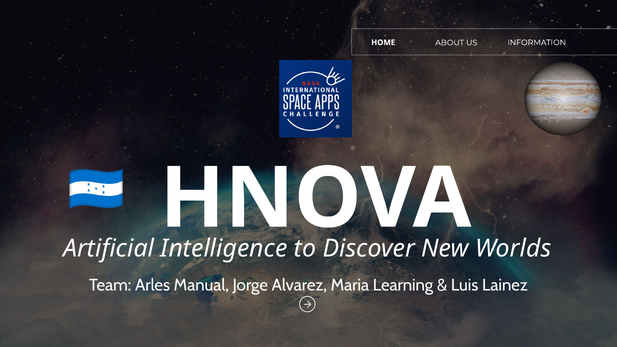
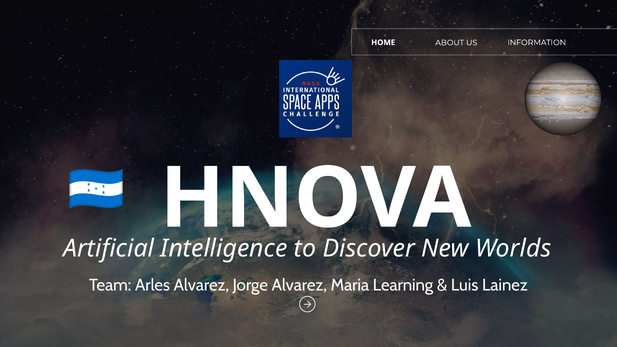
Arles Manual: Manual -> Alvarez
